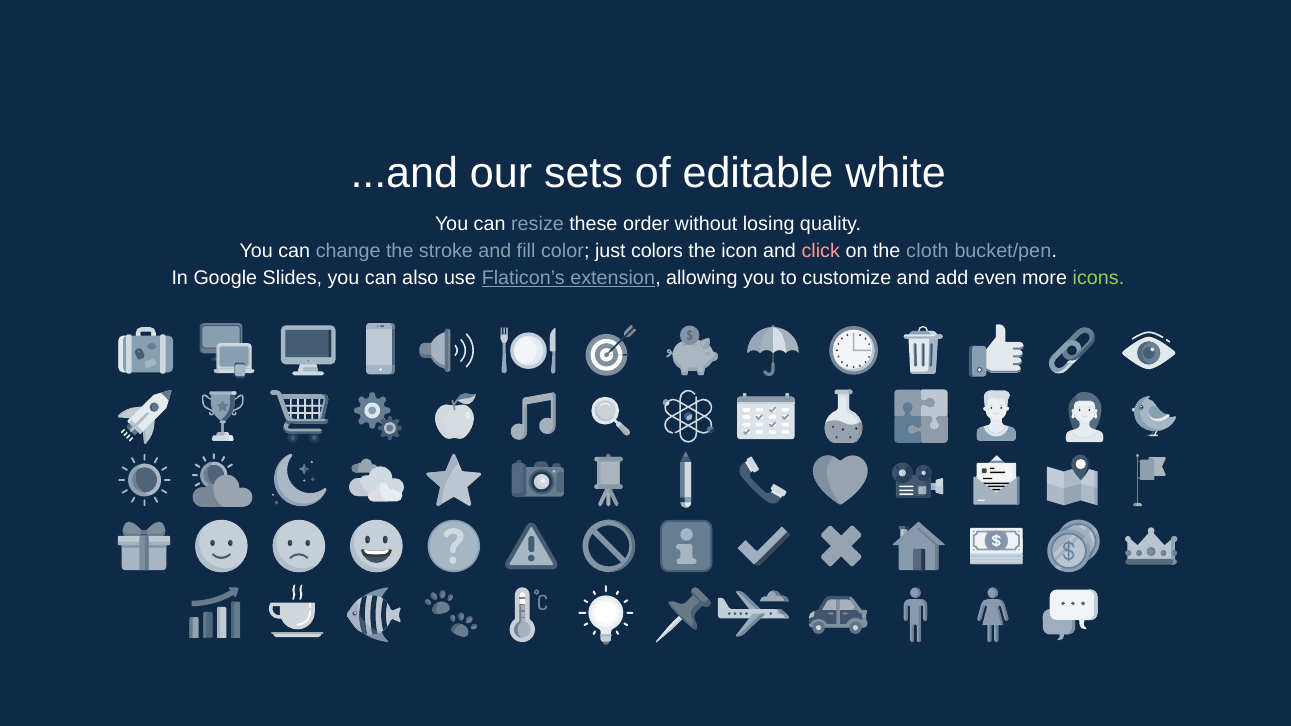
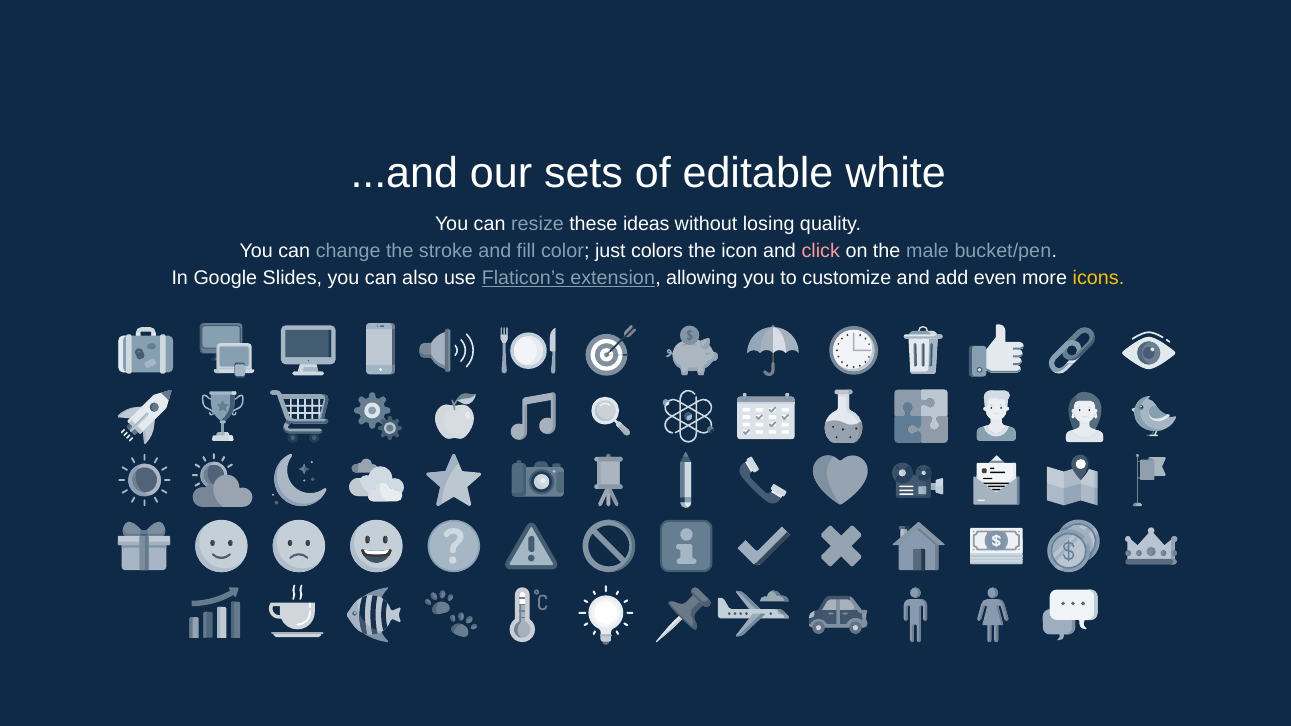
order: order -> ideas
cloth: cloth -> male
icons colour: light green -> yellow
